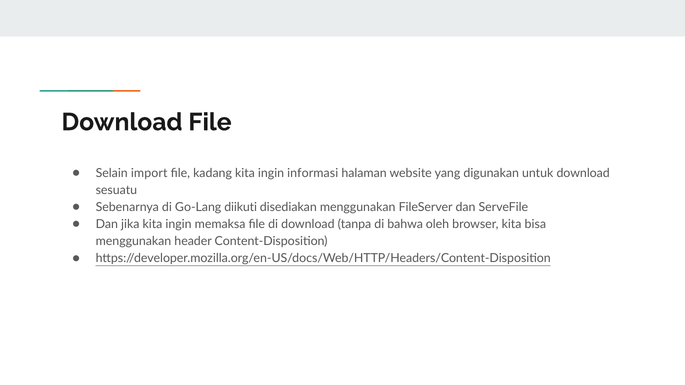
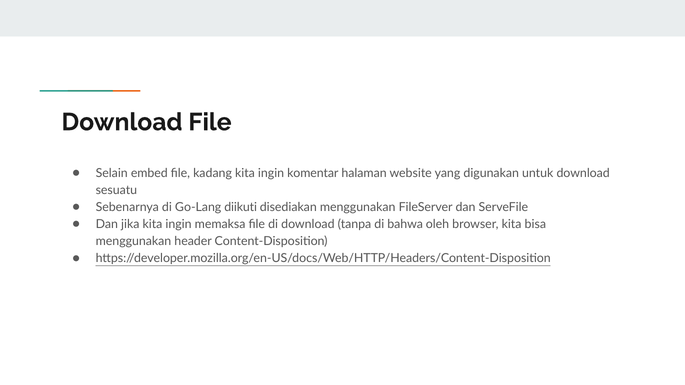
import: import -> embed
informasi: informasi -> komentar
